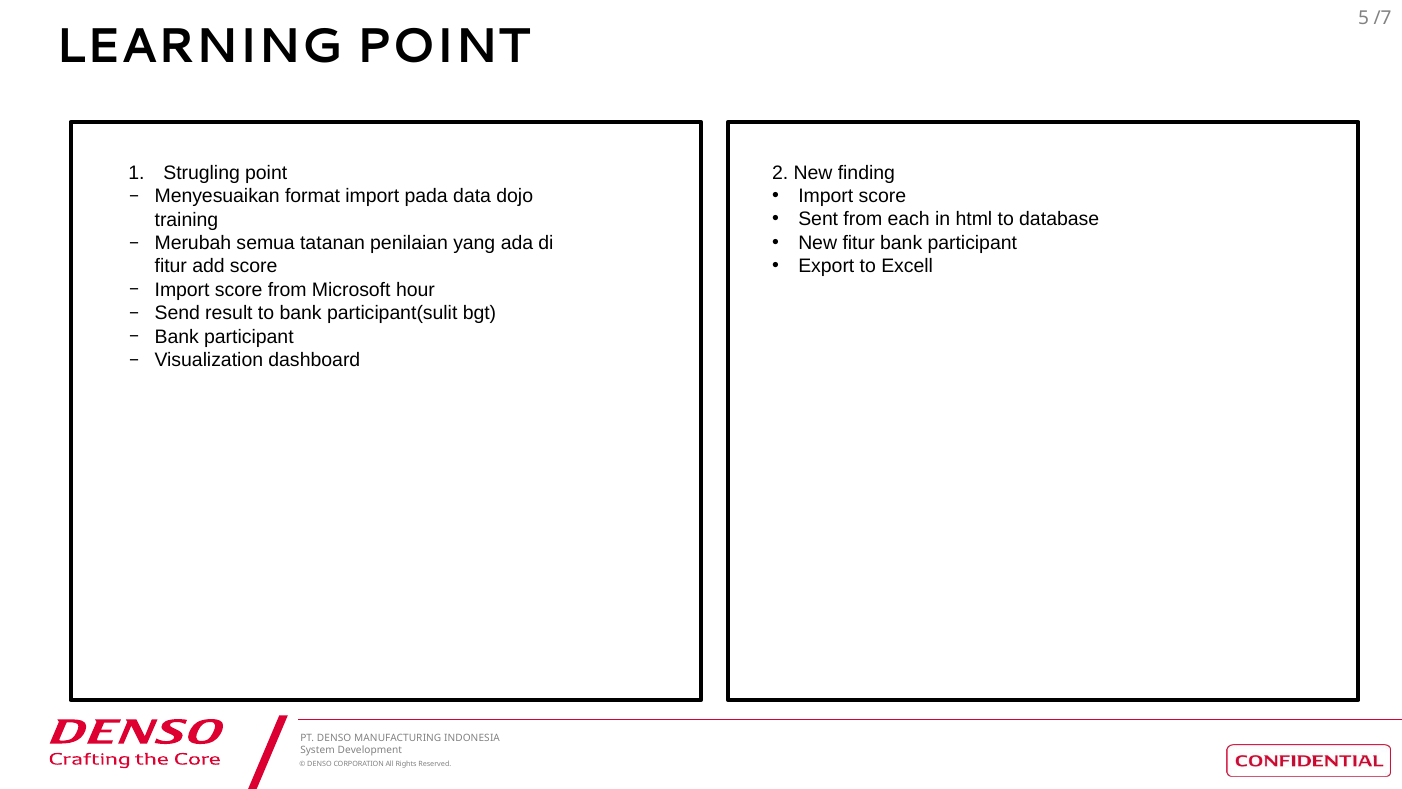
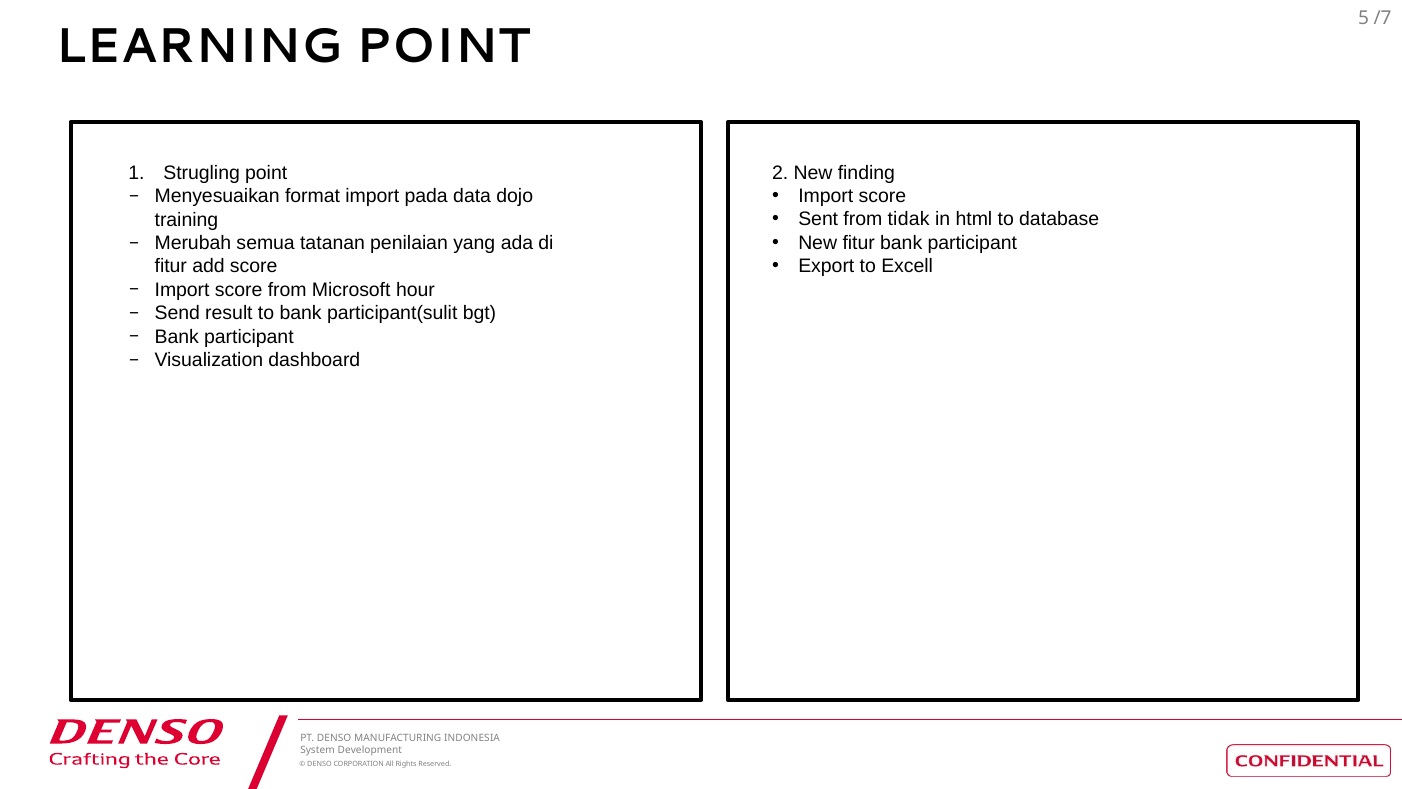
each: each -> tidak
